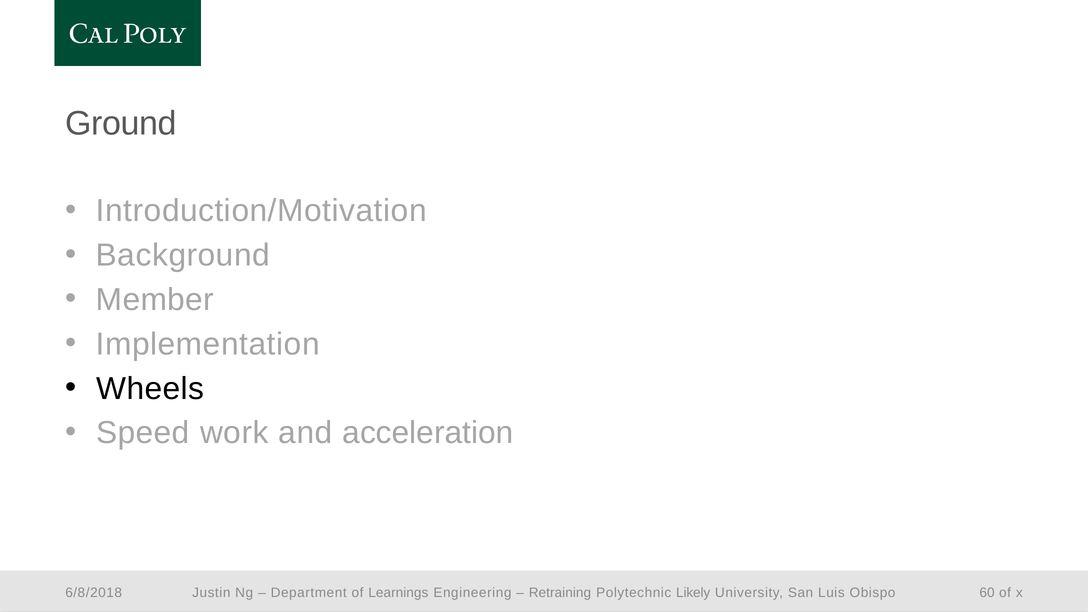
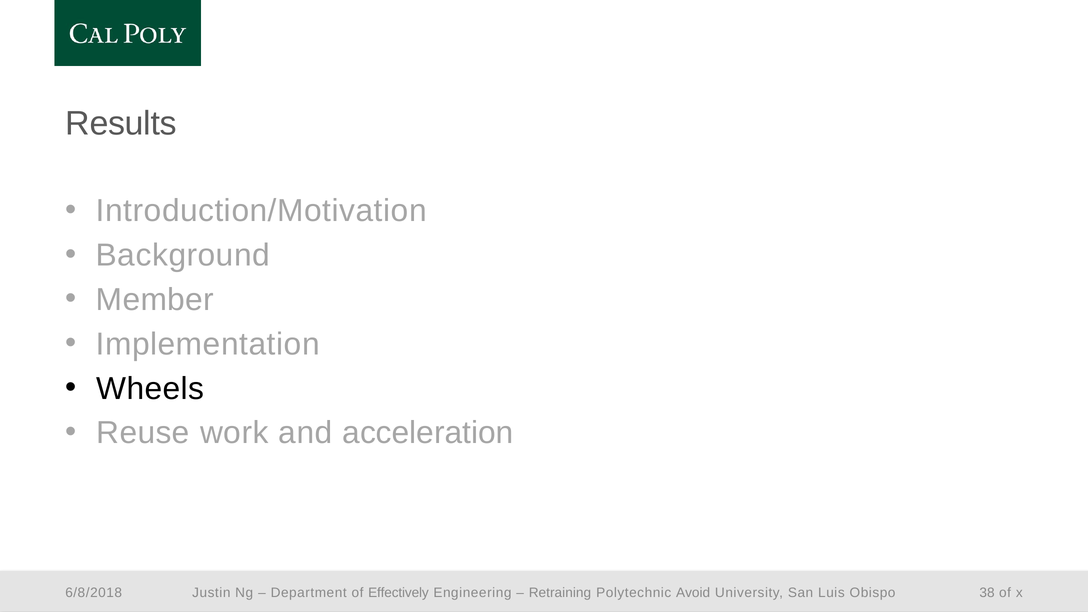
Ground: Ground -> Results
Speed: Speed -> Reuse
Learnings: Learnings -> Effectively
Likely: Likely -> Avoid
60: 60 -> 38
